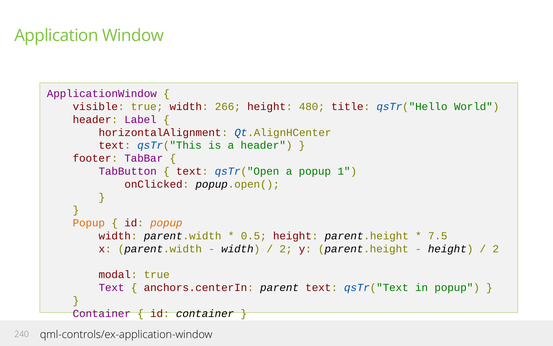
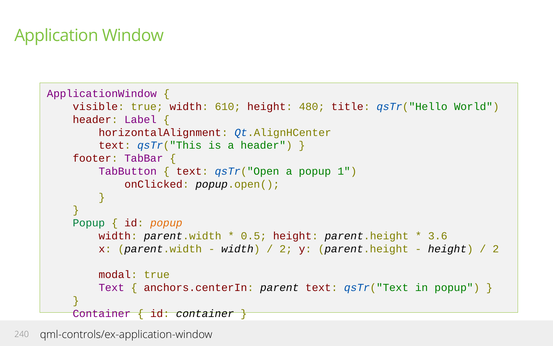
266: 266 -> 610
Popup at (89, 223) colour: orange -> green
7.5: 7.5 -> 3.6
